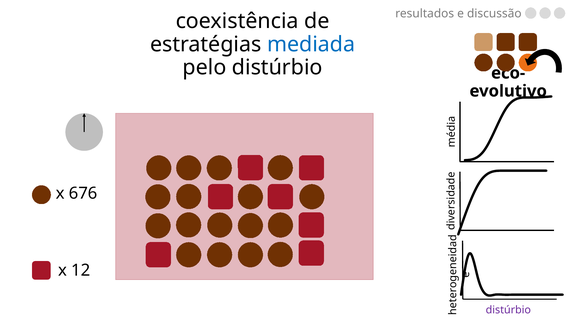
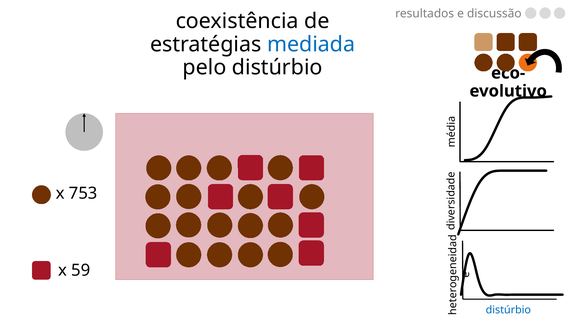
676: 676 -> 753
12: 12 -> 59
distúrbio at (508, 310) colour: purple -> blue
